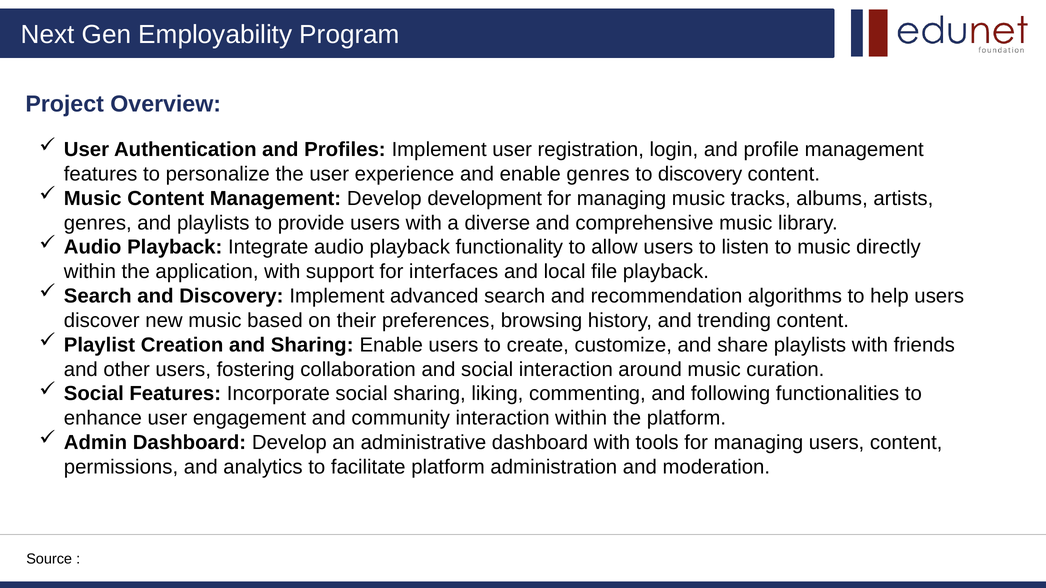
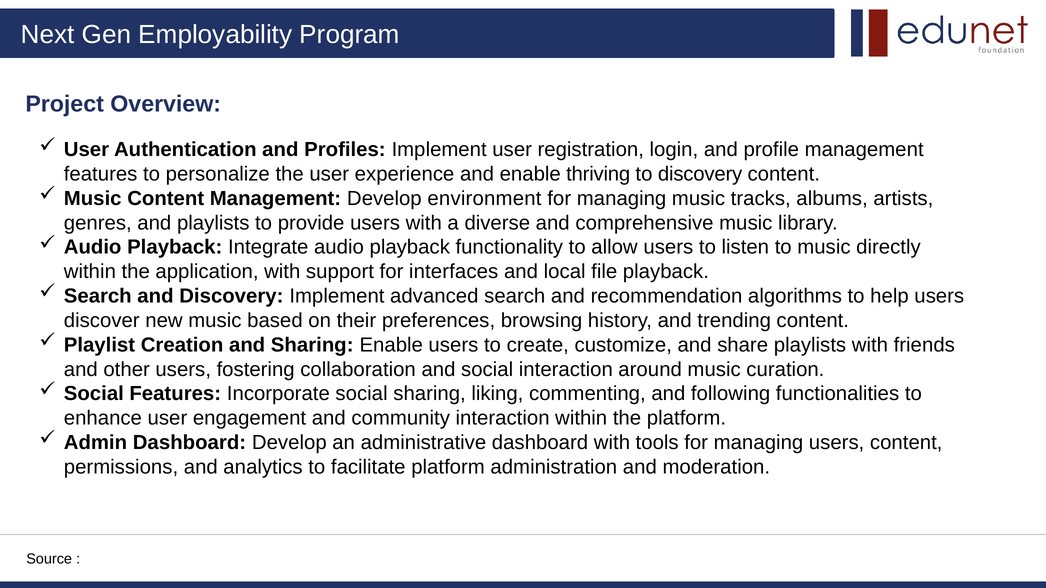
enable genres: genres -> thriving
development: development -> environment
